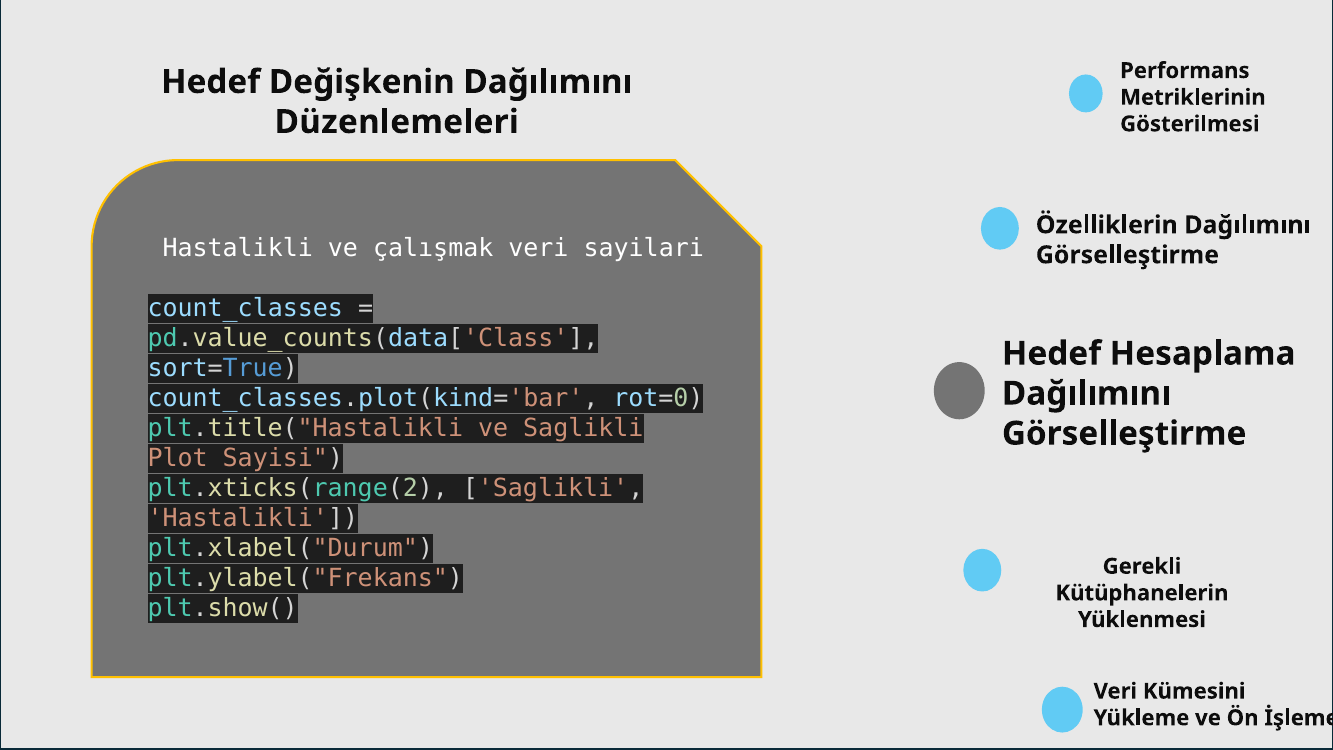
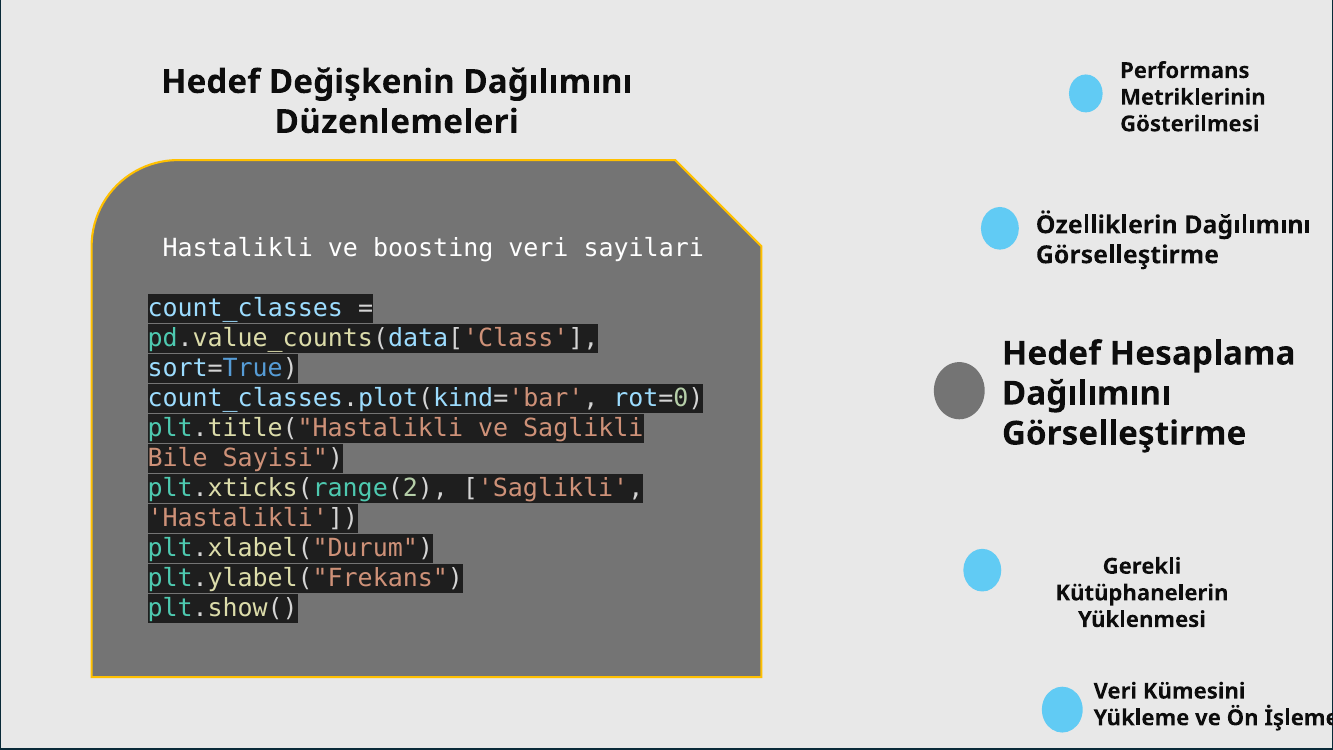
çalışmak: çalışmak -> boosting
Plot: Plot -> Bile
